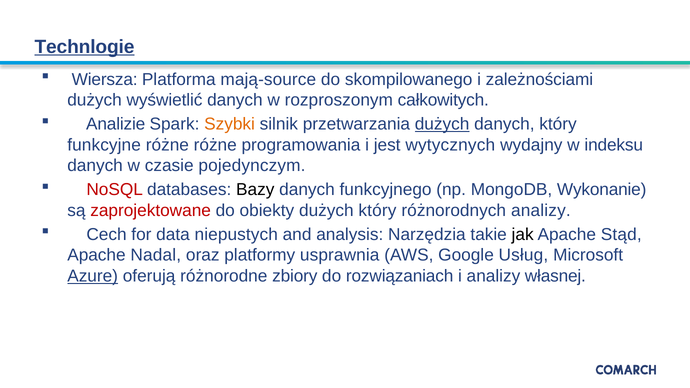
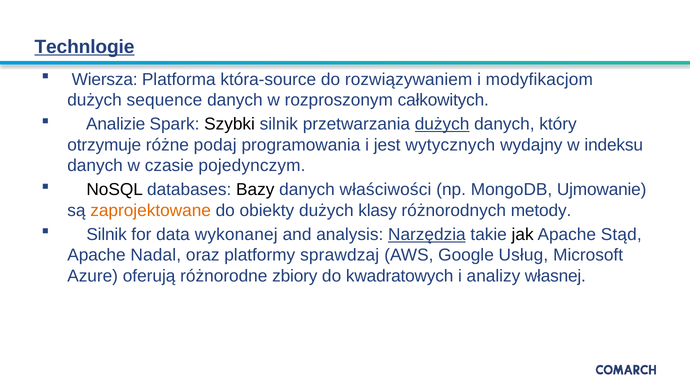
mają-source: mają-source -> która-source
skompilowanego: skompilowanego -> rozwiązywaniem
zależnościami: zależnościami -> modyfikacjom
wyświetlić: wyświetlić -> sequence
Szybki colour: orange -> black
funkcyjne: funkcyjne -> otrzymuje
różne różne: różne -> podaj
NoSQL colour: red -> black
funkcyjnego: funkcyjnego -> właściwości
Wykonanie: Wykonanie -> Ujmowanie
zaprojektowane colour: red -> orange
dużych który: który -> klasy
różnorodnych analizy: analizy -> metody
Cech at (107, 235): Cech -> Silnik
niepustych: niepustych -> wykonanej
Narzędzia underline: none -> present
usprawnia: usprawnia -> sprawdzaj
Azure underline: present -> none
rozwiązaniach: rozwiązaniach -> kwadratowych
